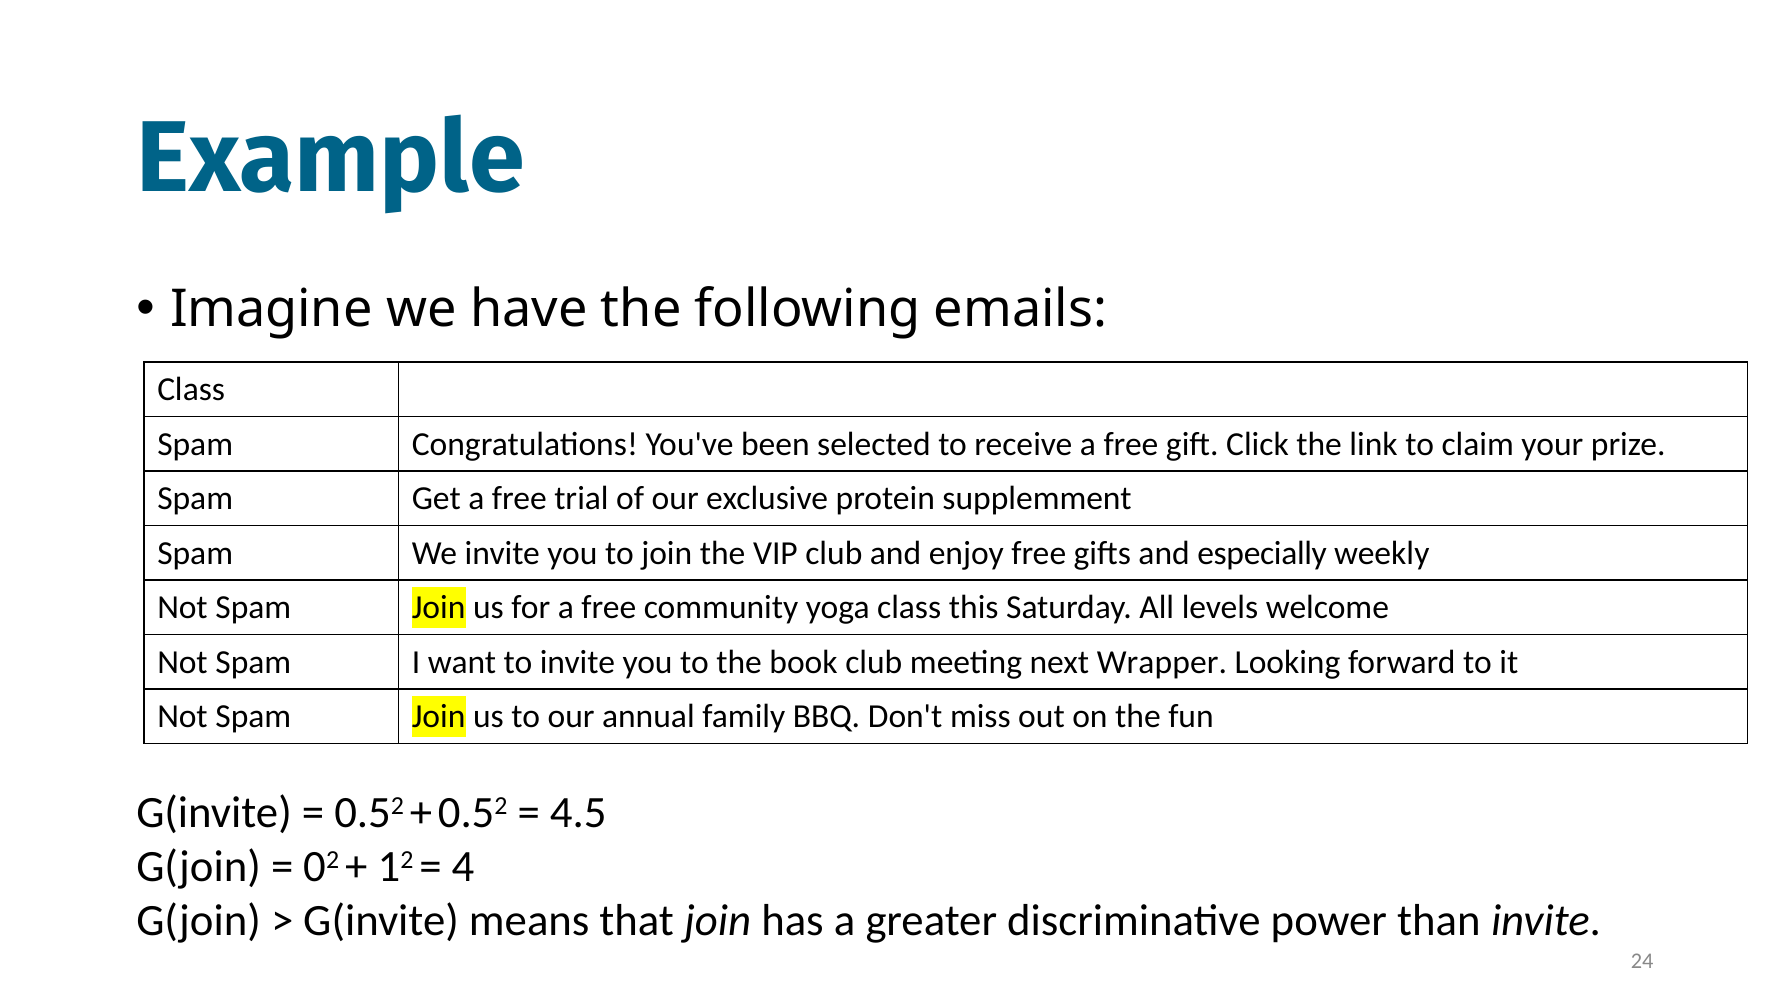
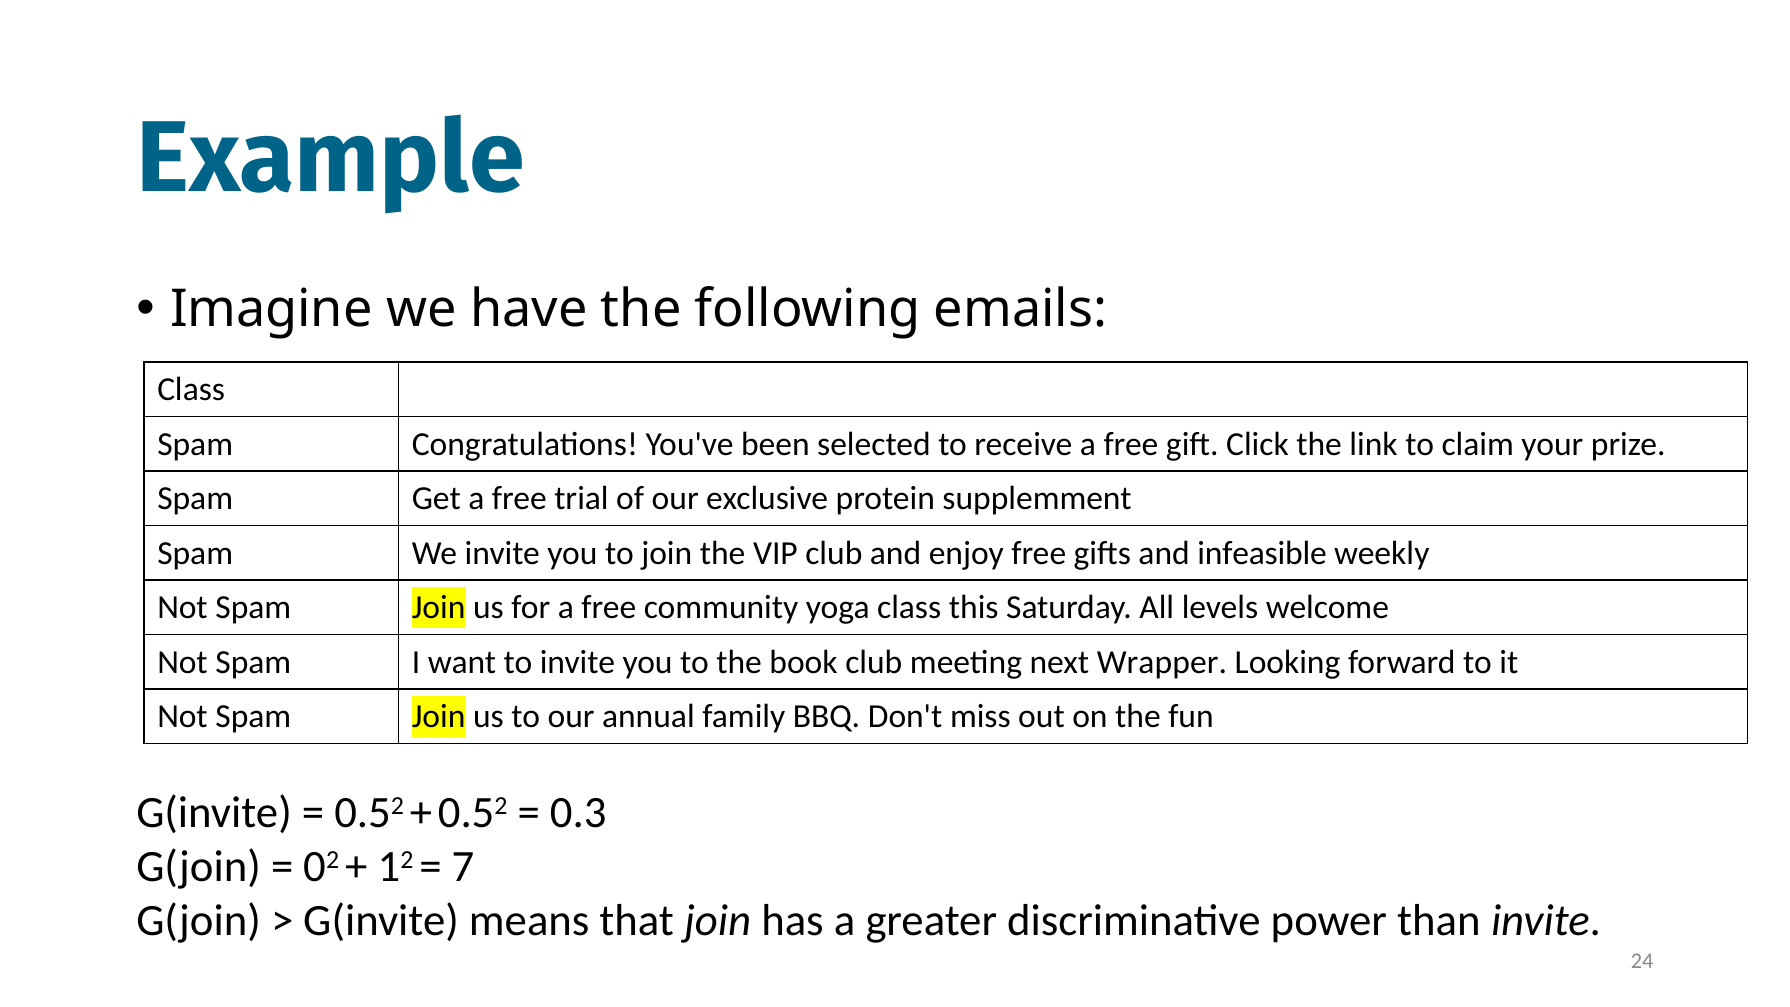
especially: especially -> infeasible
4.5: 4.5 -> 0.3
4: 4 -> 7
